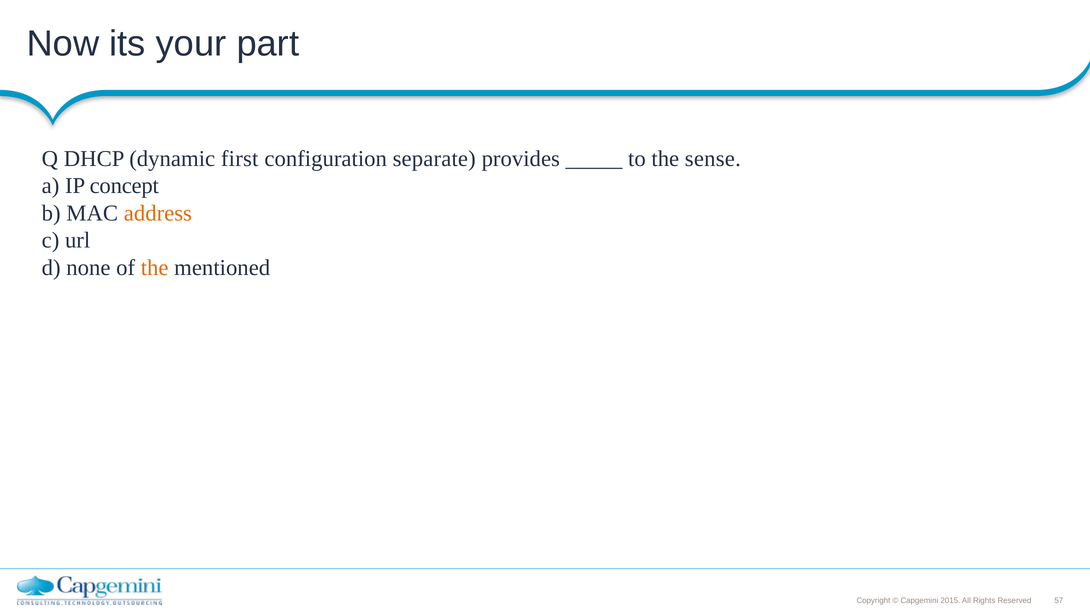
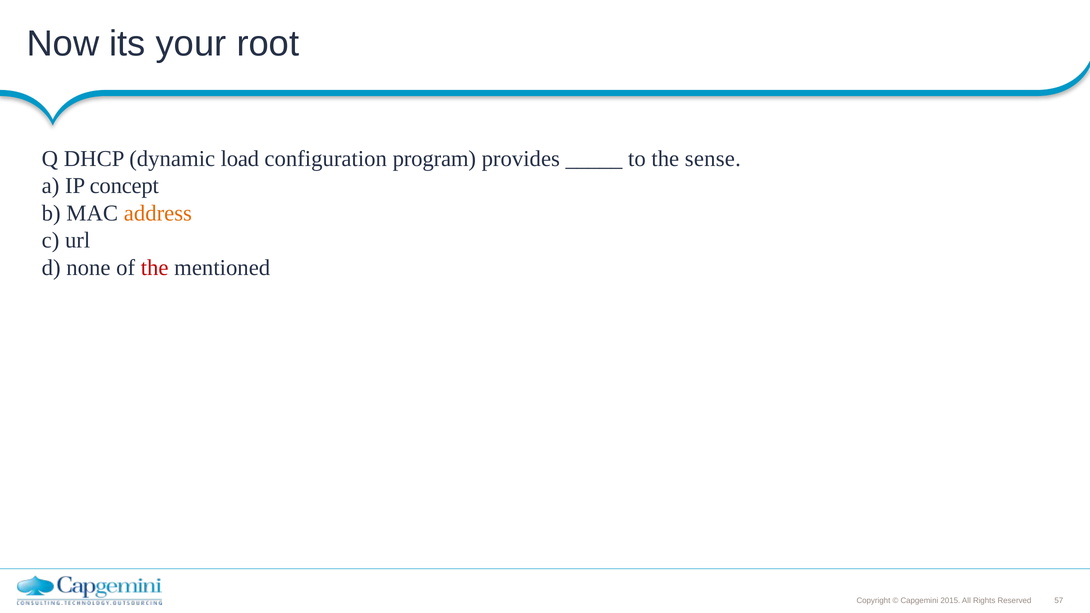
part: part -> root
first: first -> load
separate: separate -> program
the at (155, 268) colour: orange -> red
